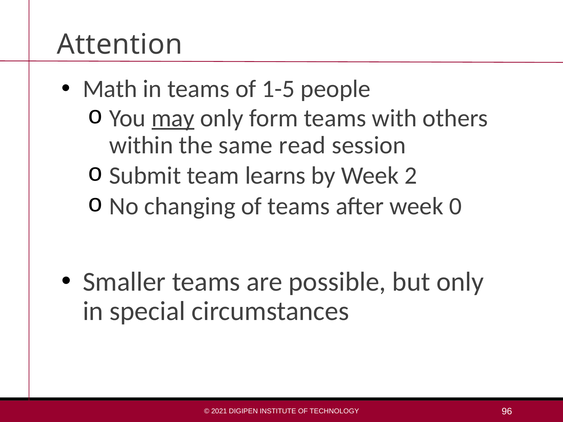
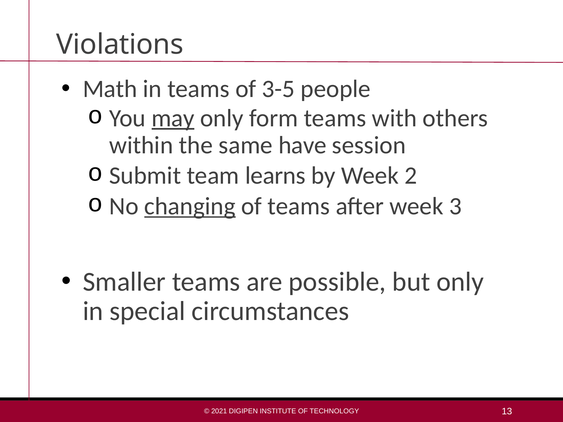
Attention: Attention -> Violations
1-5: 1-5 -> 3-5
read: read -> have
changing underline: none -> present
0: 0 -> 3
96: 96 -> 13
